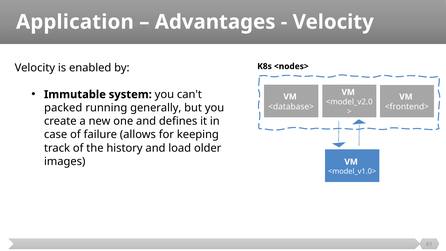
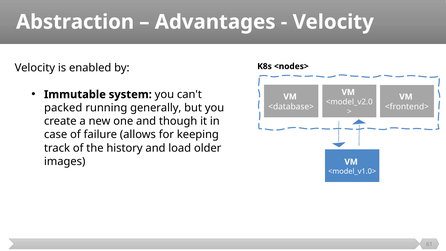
Application: Application -> Abstraction
defines: defines -> though
